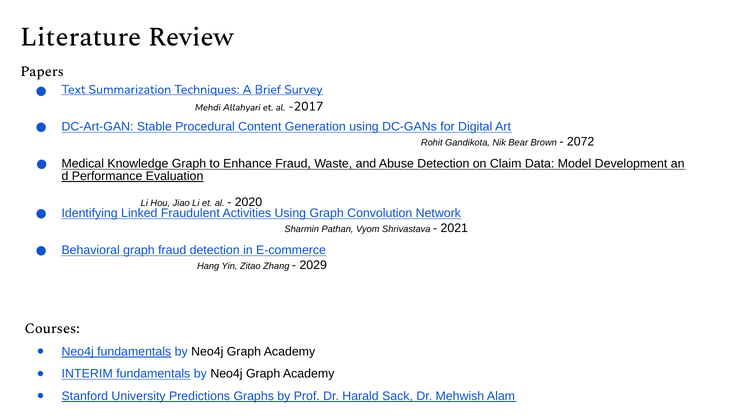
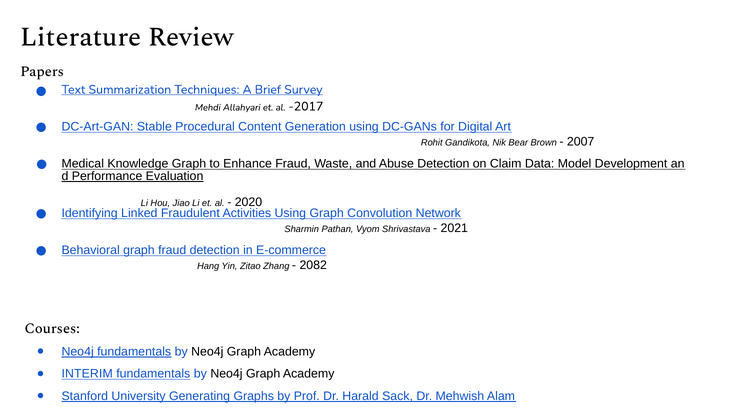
2072: 2072 -> 2007
2029: 2029 -> 2082
Predictions: Predictions -> Generating
